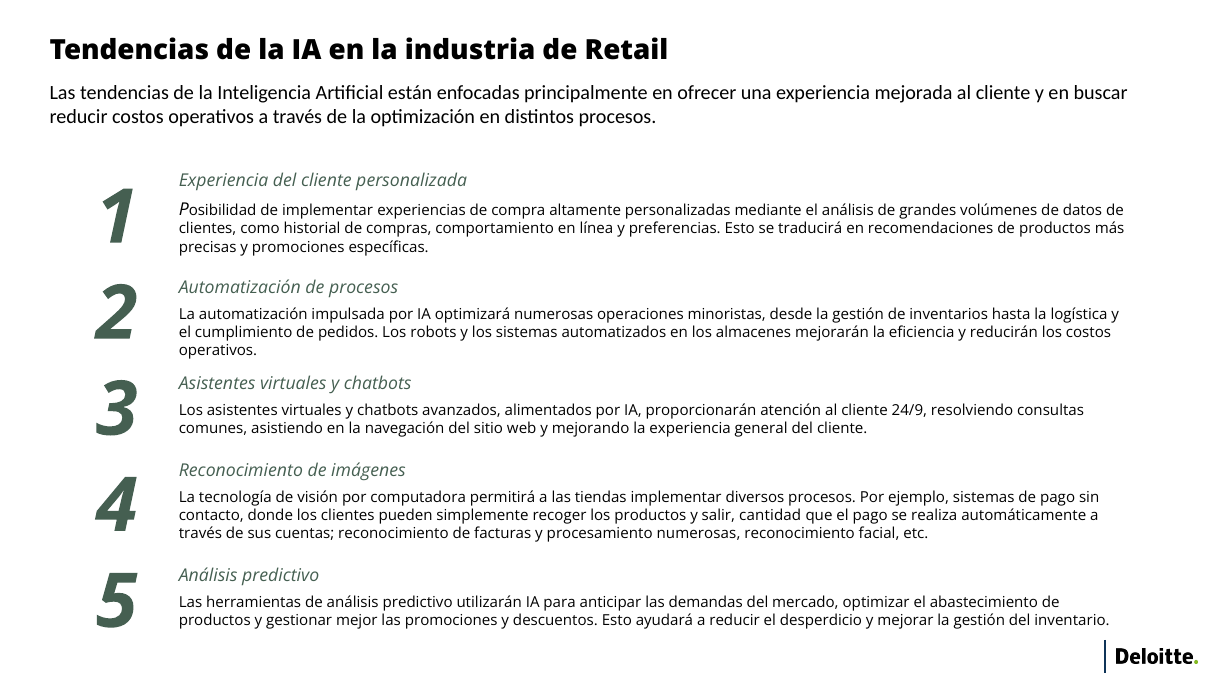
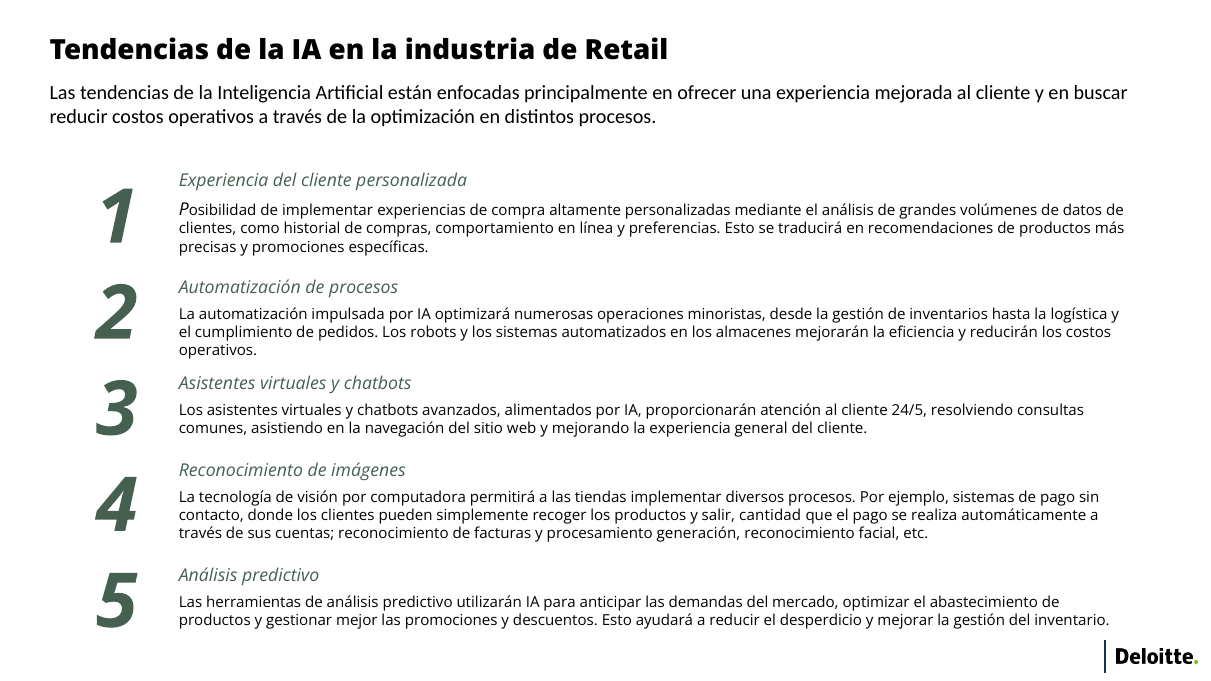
24/9: 24/9 -> 24/5
procesamiento numerosas: numerosas -> generación
